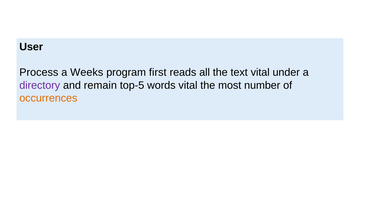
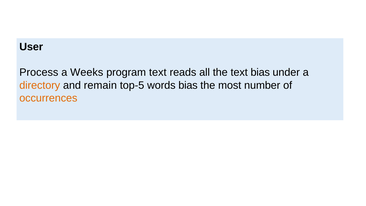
program first: first -> text
text vital: vital -> bias
directory colour: purple -> orange
words vital: vital -> bias
